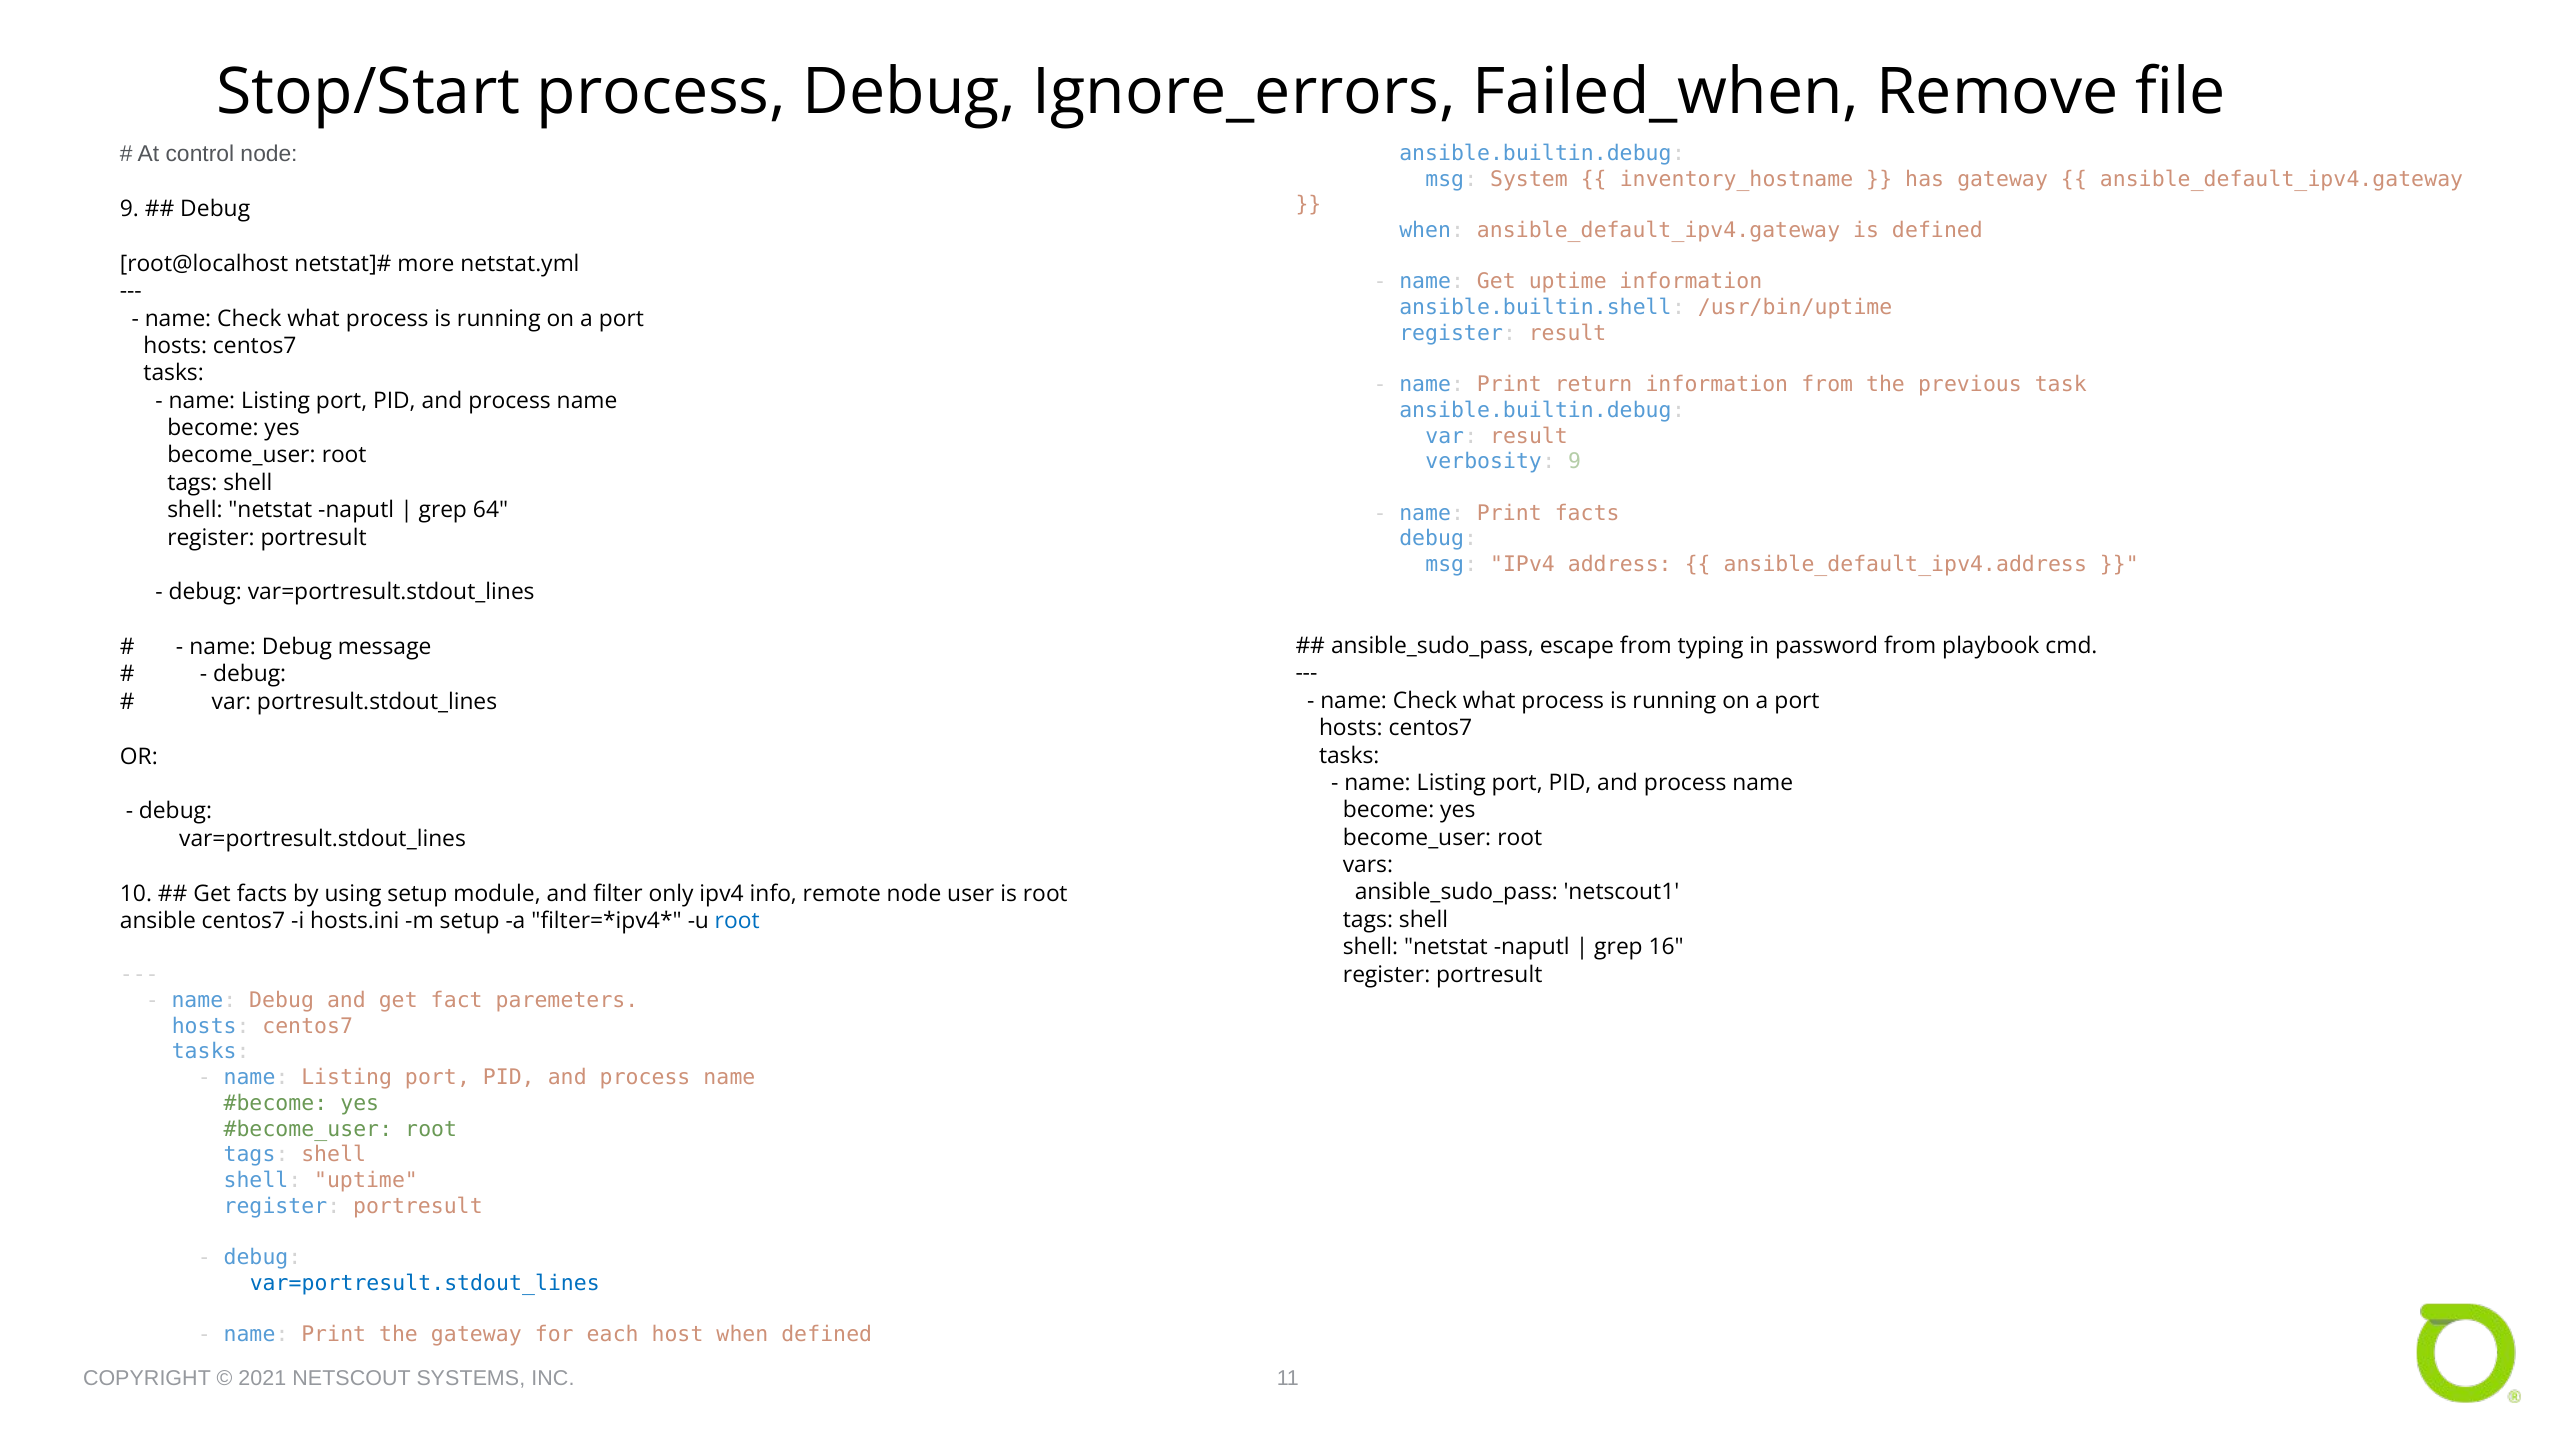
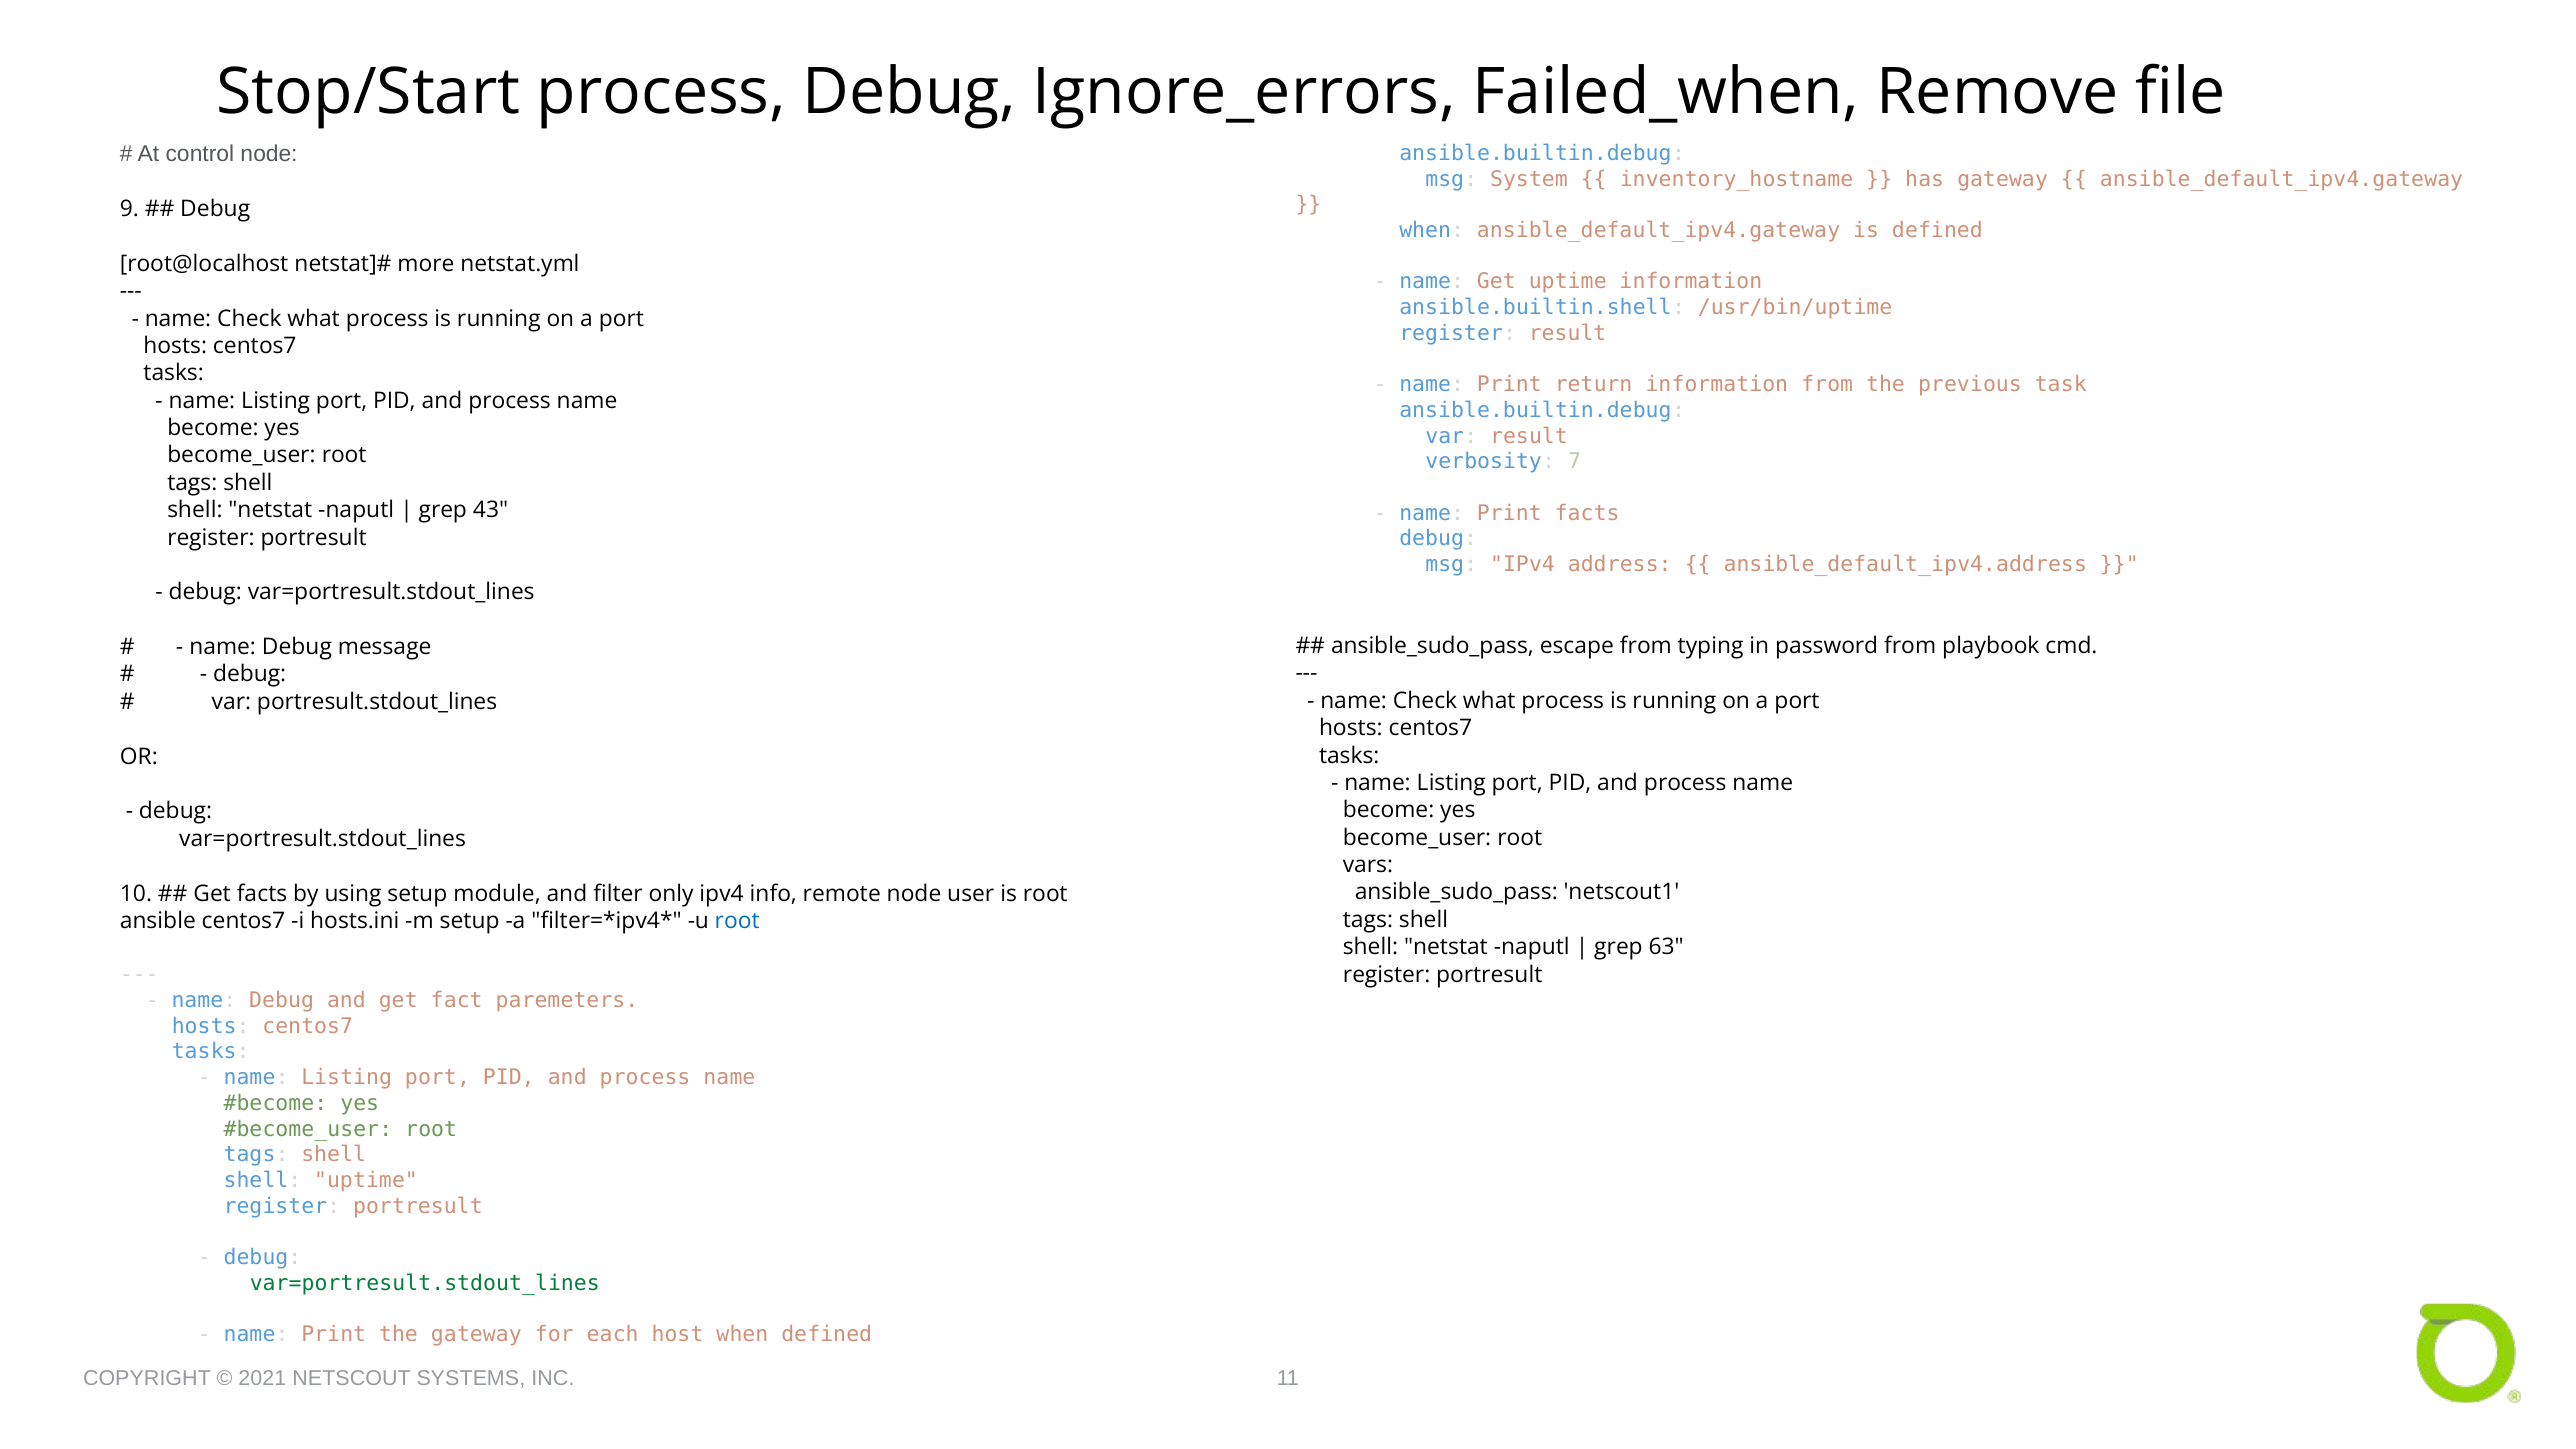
verbosity 9: 9 -> 7
64: 64 -> 43
16: 16 -> 63
var=portresult.stdout_lines at (425, 1284) colour: blue -> green
